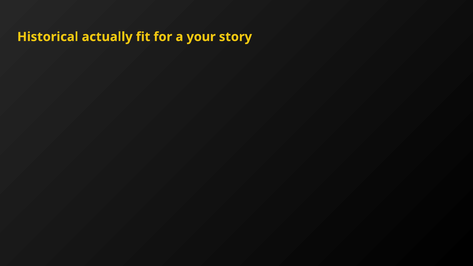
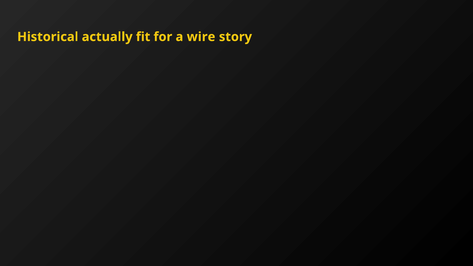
your: your -> wire
